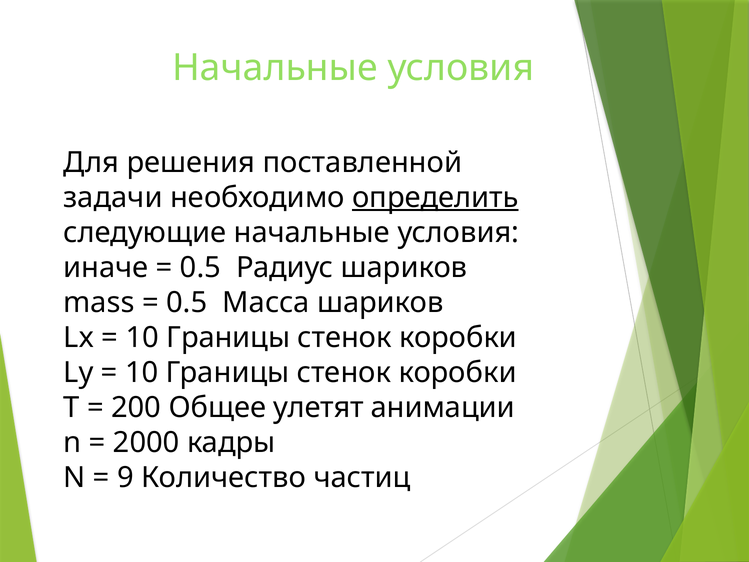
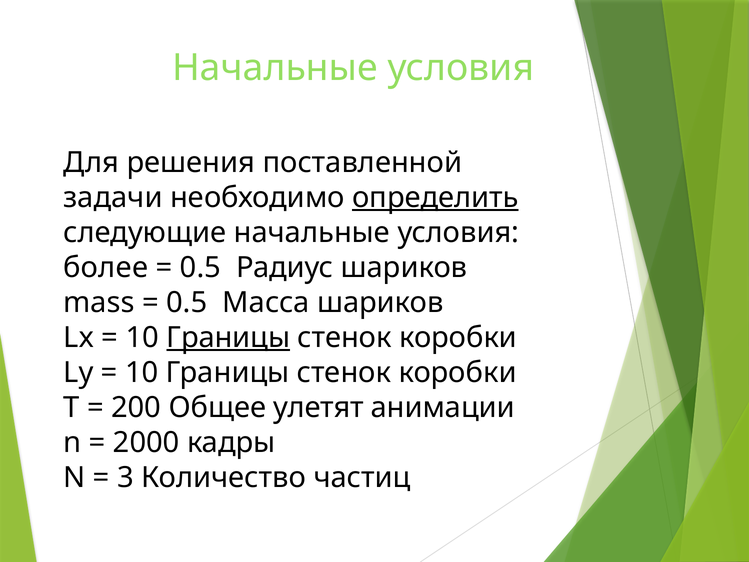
иначе: иначе -> более
Границы at (228, 337) underline: none -> present
9: 9 -> 3
